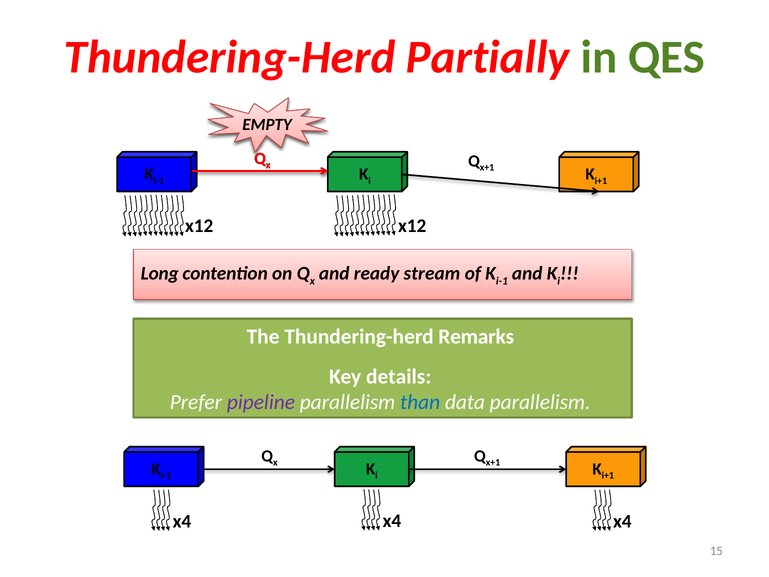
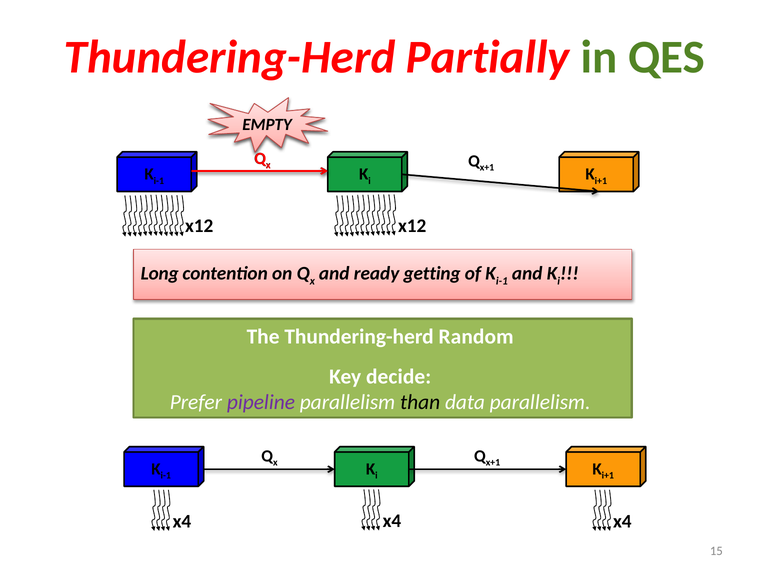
stream: stream -> getting
Remarks: Remarks -> Random
details: details -> decide
than colour: blue -> black
